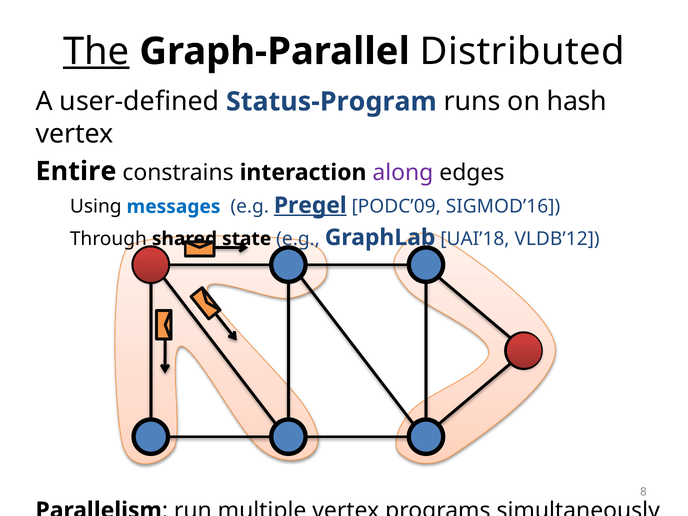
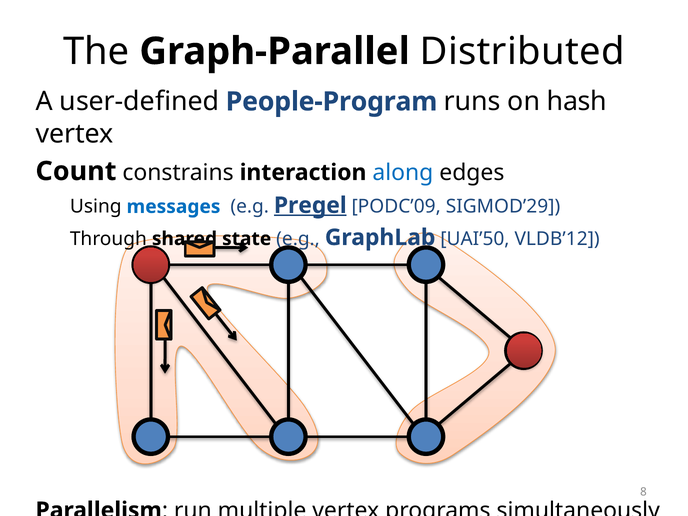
The underline: present -> none
Status-Program: Status-Program -> People-Program
Entire: Entire -> Count
along colour: purple -> blue
SIGMOD’16: SIGMOD’16 -> SIGMOD’29
UAI’18: UAI’18 -> UAI’50
